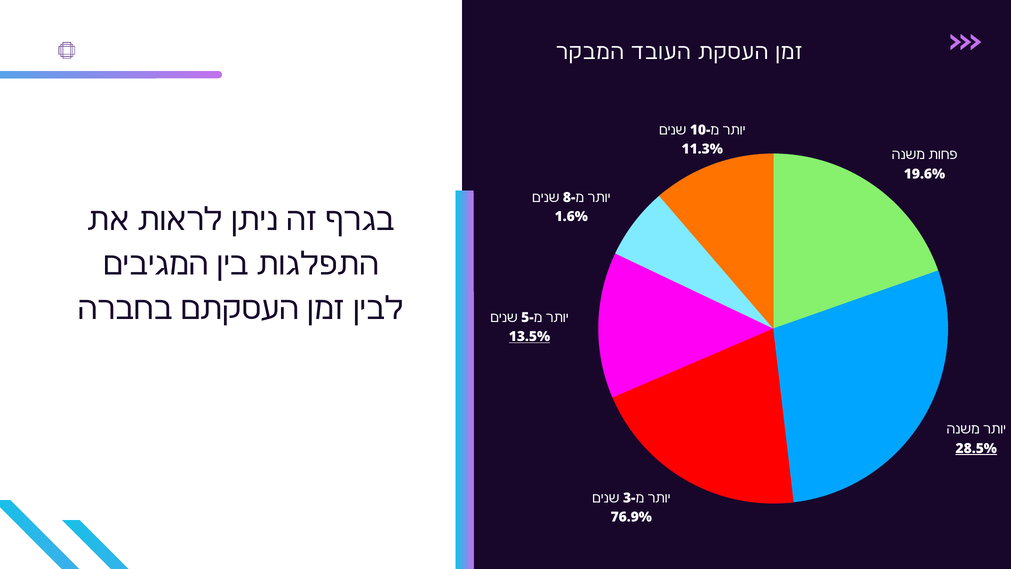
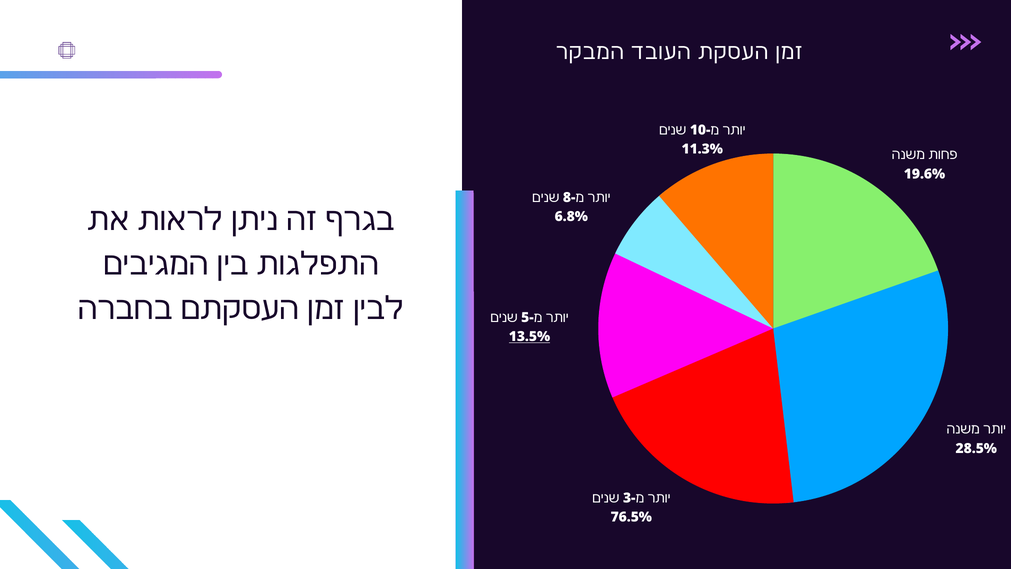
1.6%: 1.6% -> 6.8%
28.5% underline: present -> none
76.9%: 76.9% -> 76.5%
